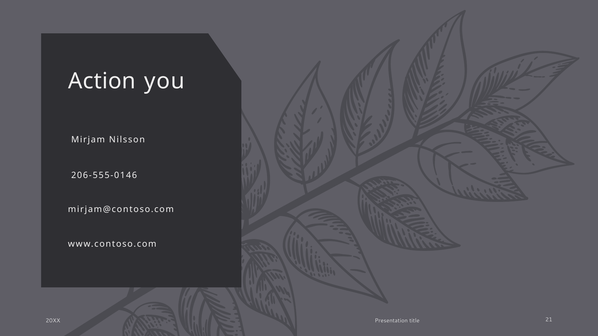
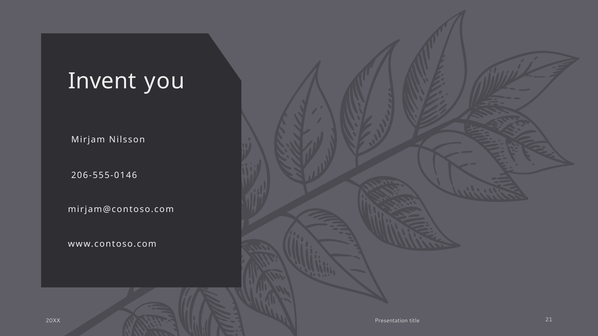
Action: Action -> Invent
